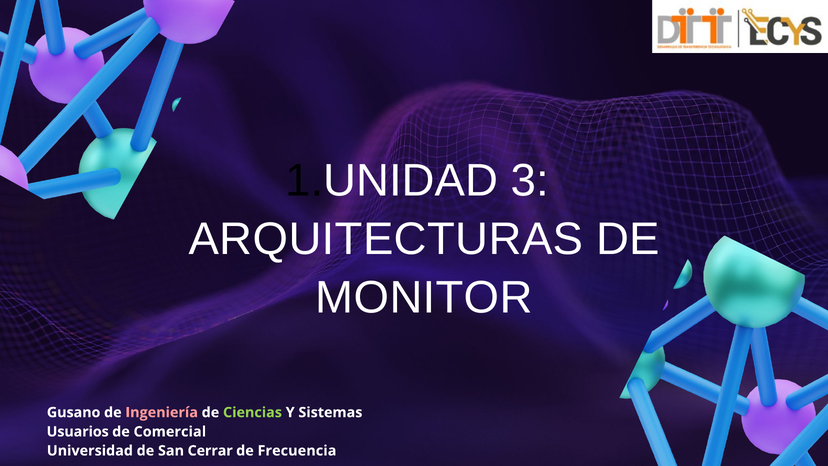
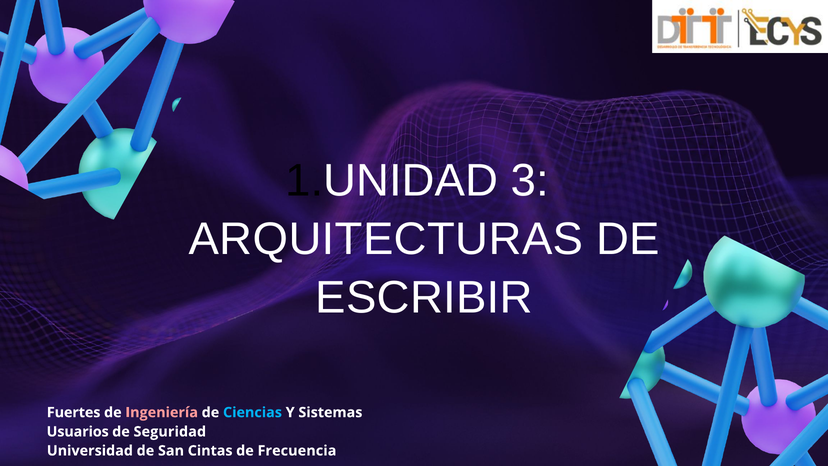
MONITOR: MONITOR -> ESCRIBIR
Gusano: Gusano -> Fuertes
Ciencias colour: light green -> light blue
Comercial: Comercial -> Seguridad
Cerrar: Cerrar -> Cintas
